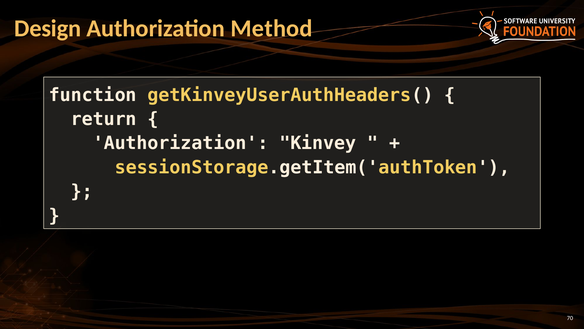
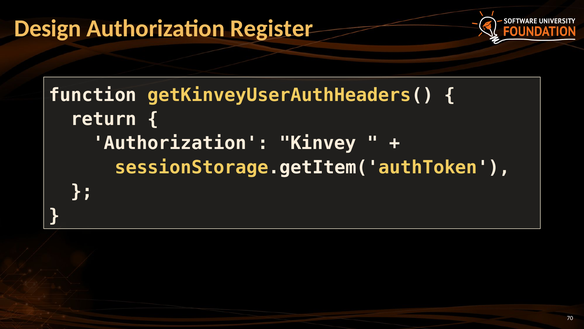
Method: Method -> Register
